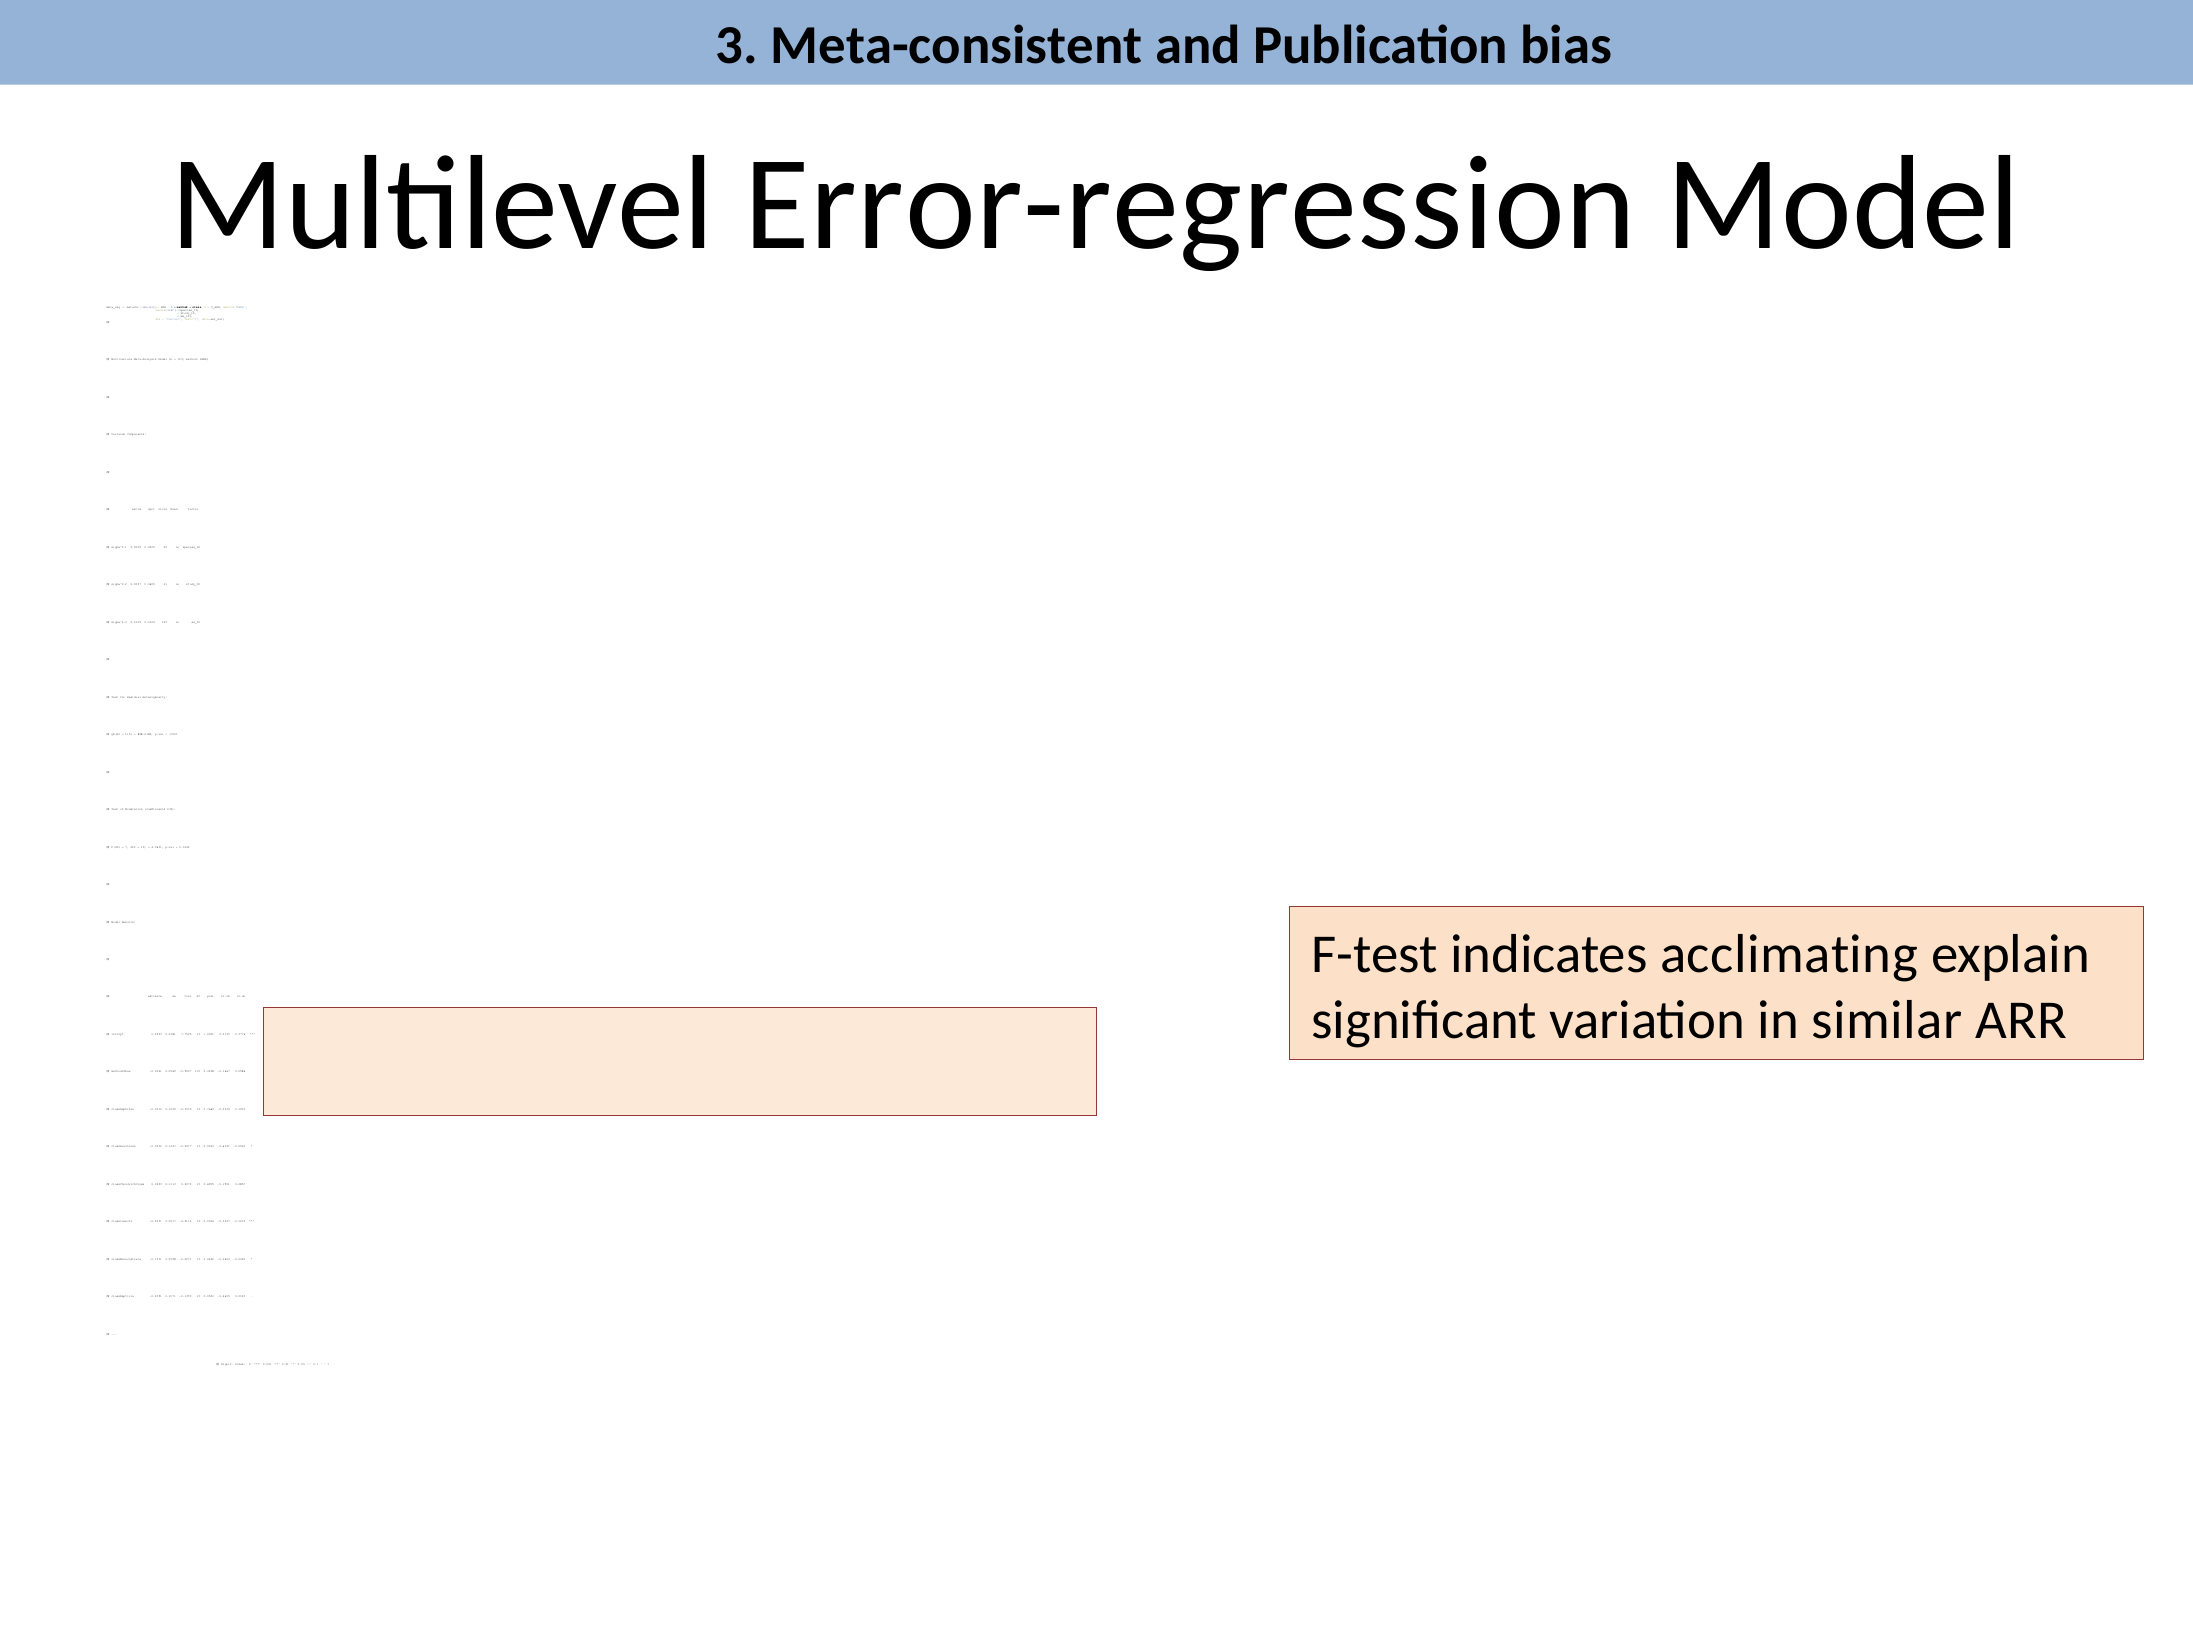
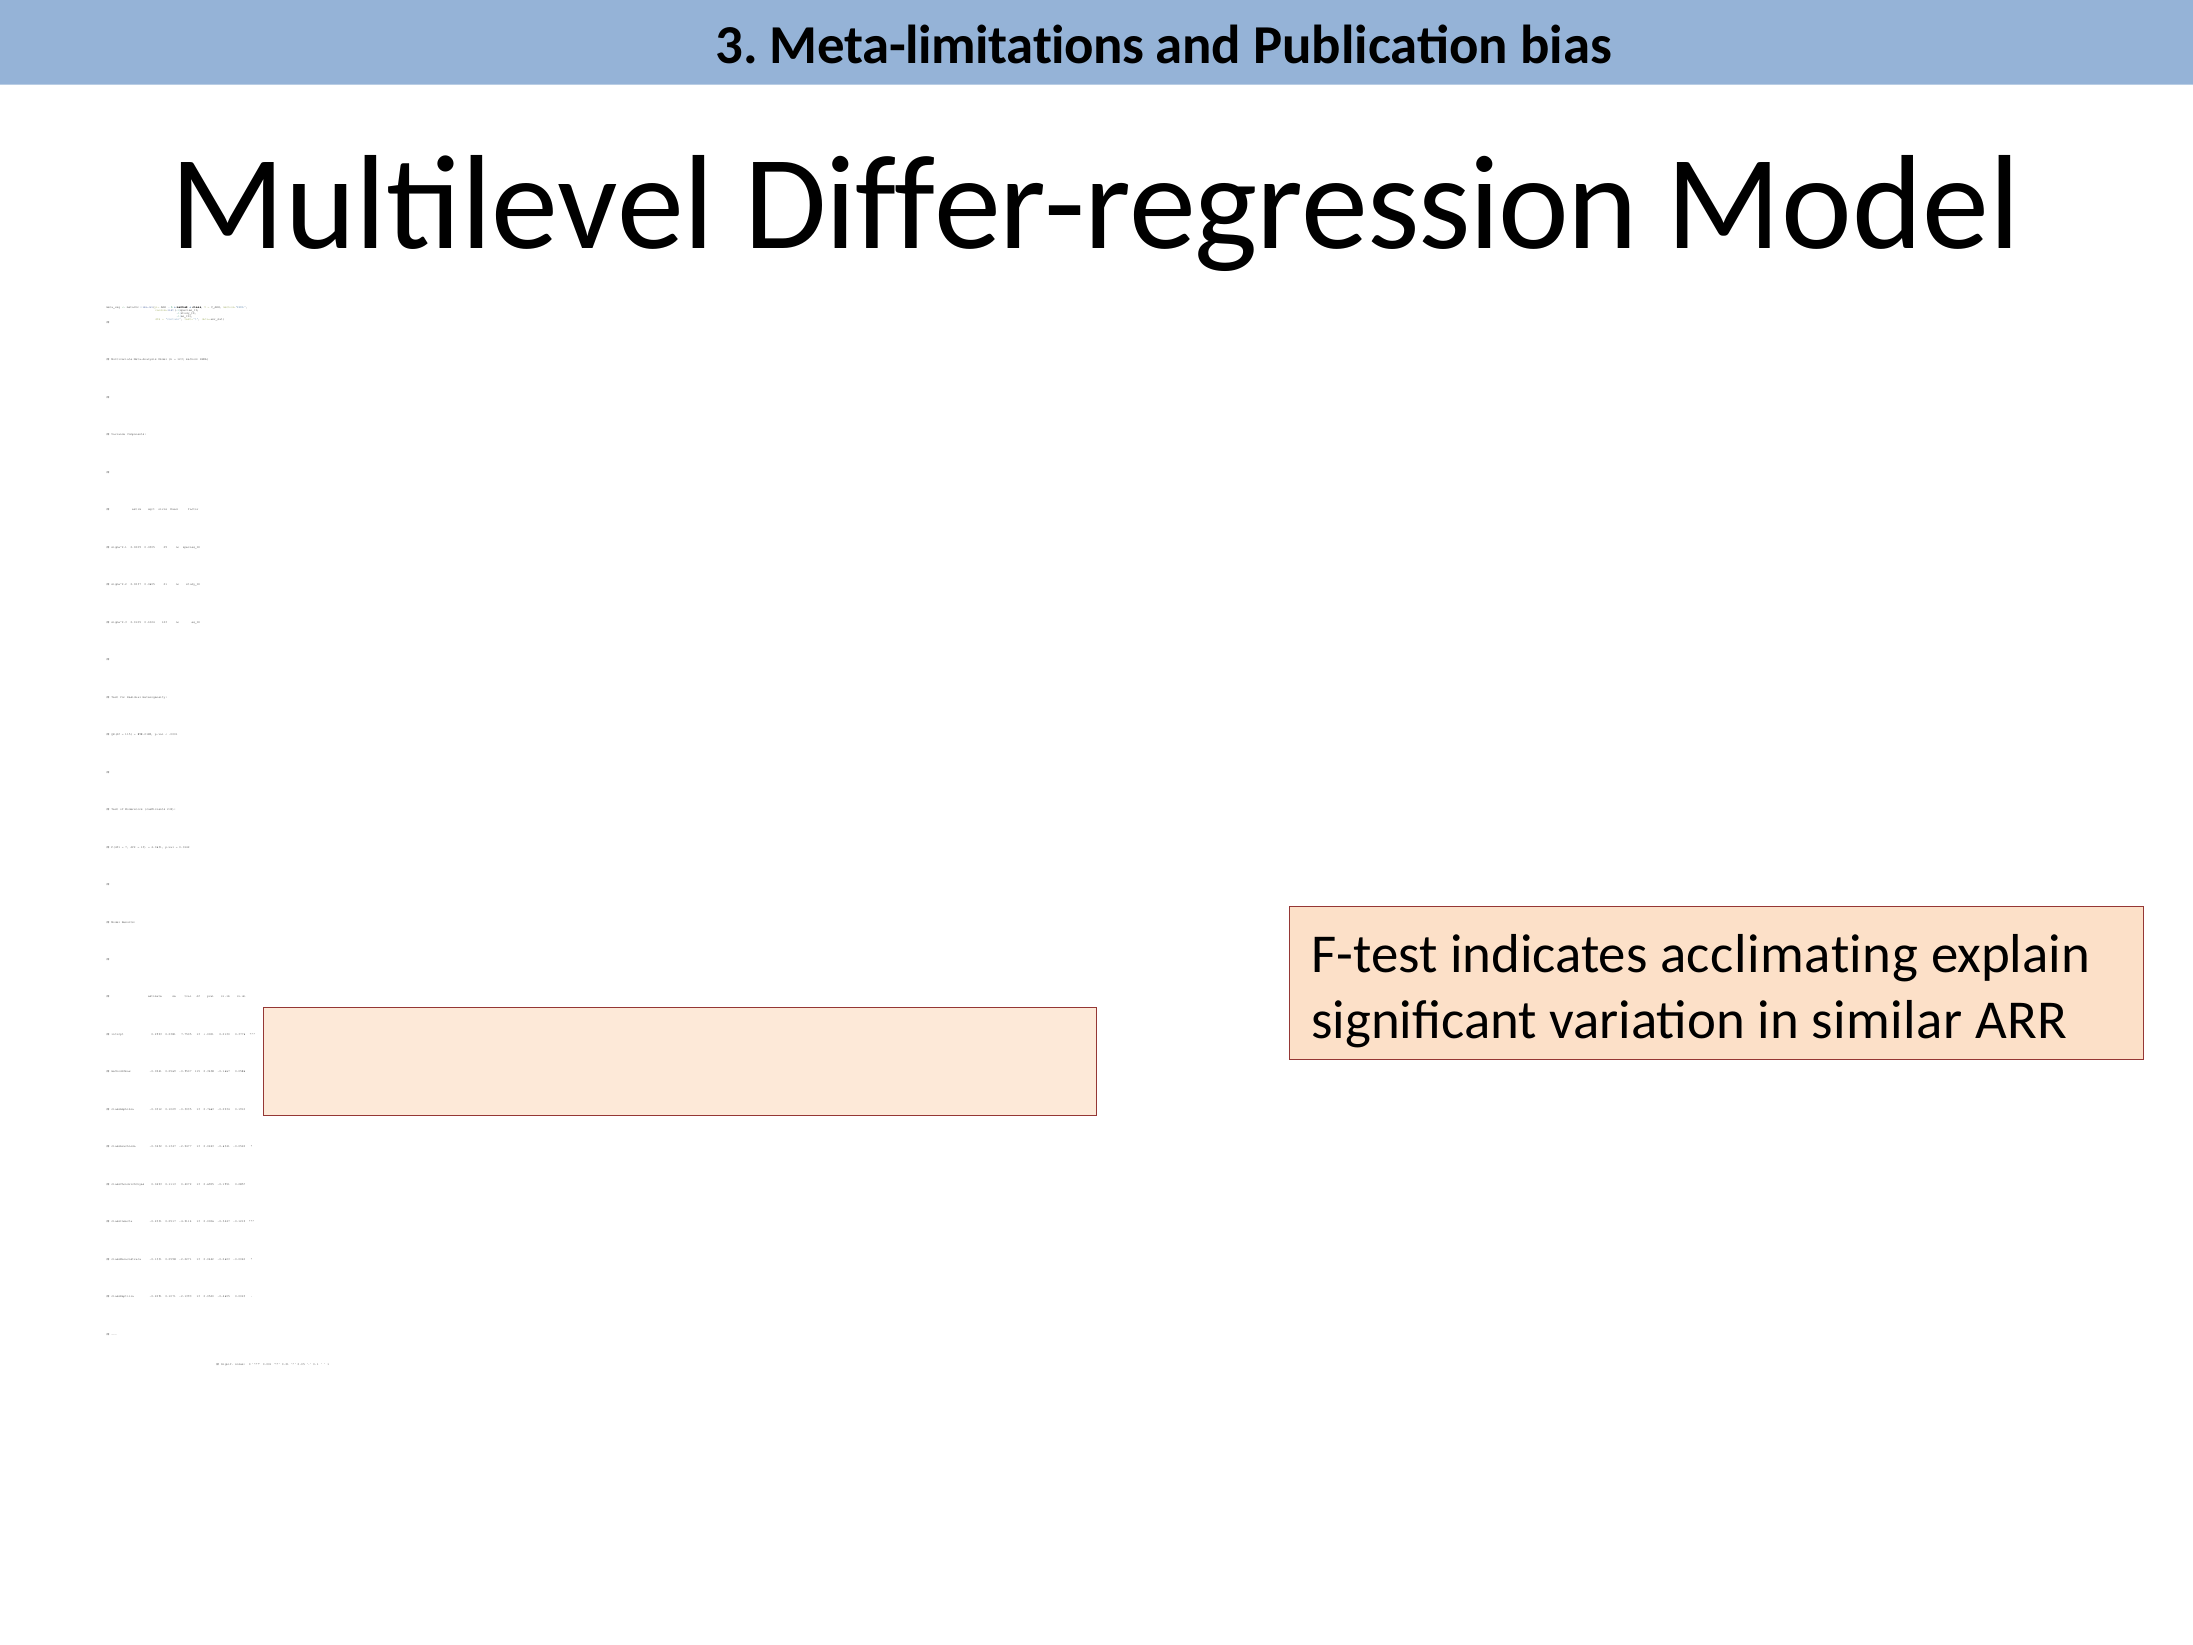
Meta-consistent: Meta-consistent -> Meta-limitations
Error-regression: Error-regression -> Differ-regression
